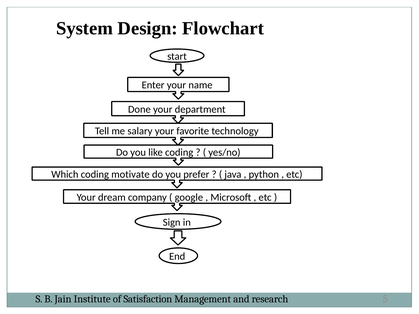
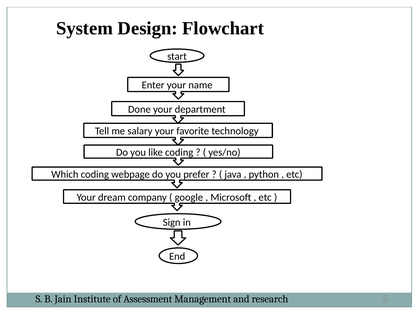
motivate: motivate -> webpage
Satisfaction: Satisfaction -> Assessment
